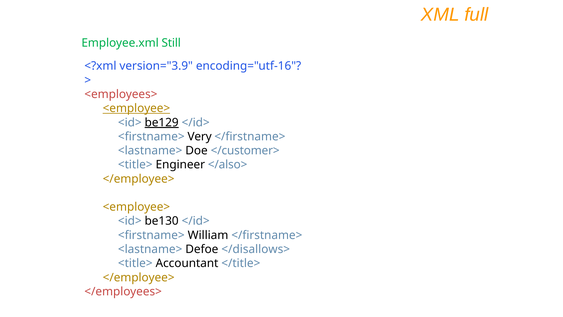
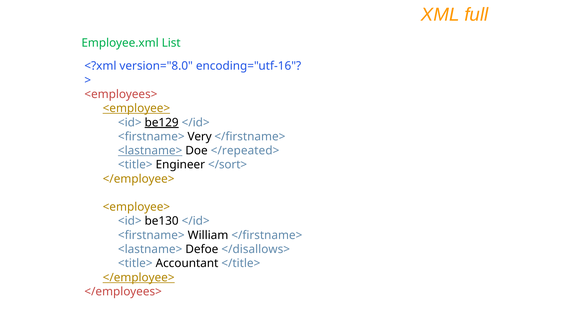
Still: Still -> List
version="3.9: version="3.9 -> version="8.0
<lastname> at (150, 150) underline: none -> present
</customer>: </customer> -> </repeated>
</also>: </also> -> </sort>
</employee> at (139, 277) underline: none -> present
